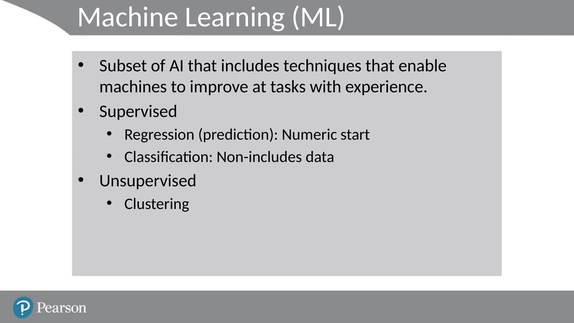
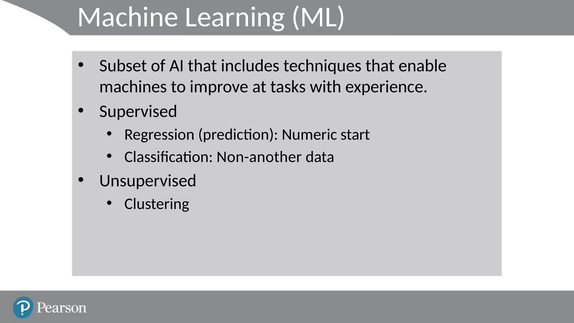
Non-includes: Non-includes -> Non-another
